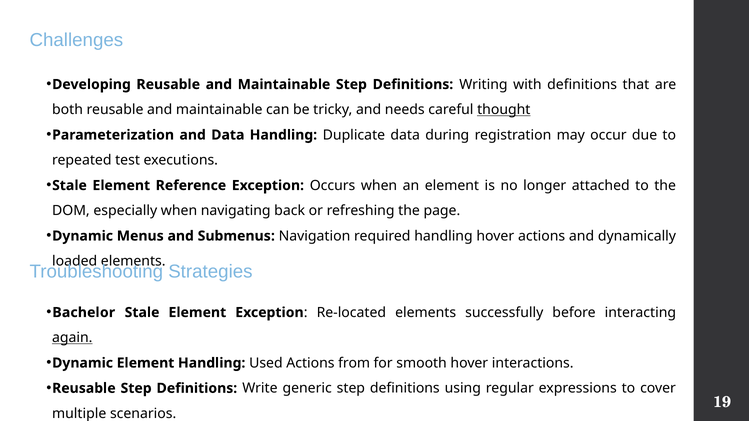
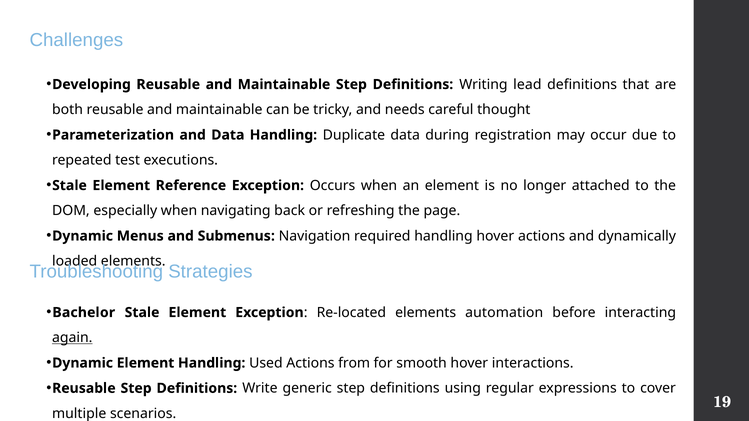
with: with -> lead
thought underline: present -> none
successfully: successfully -> automation
